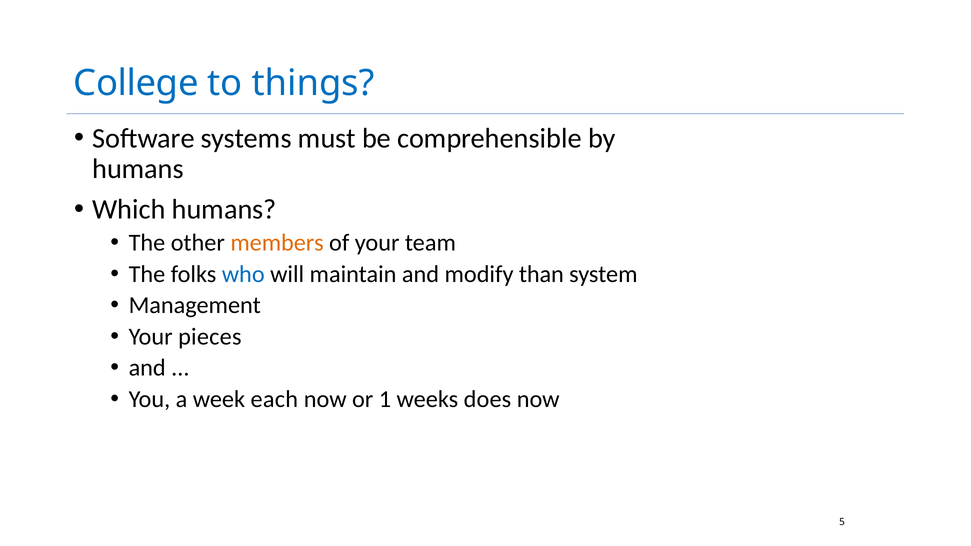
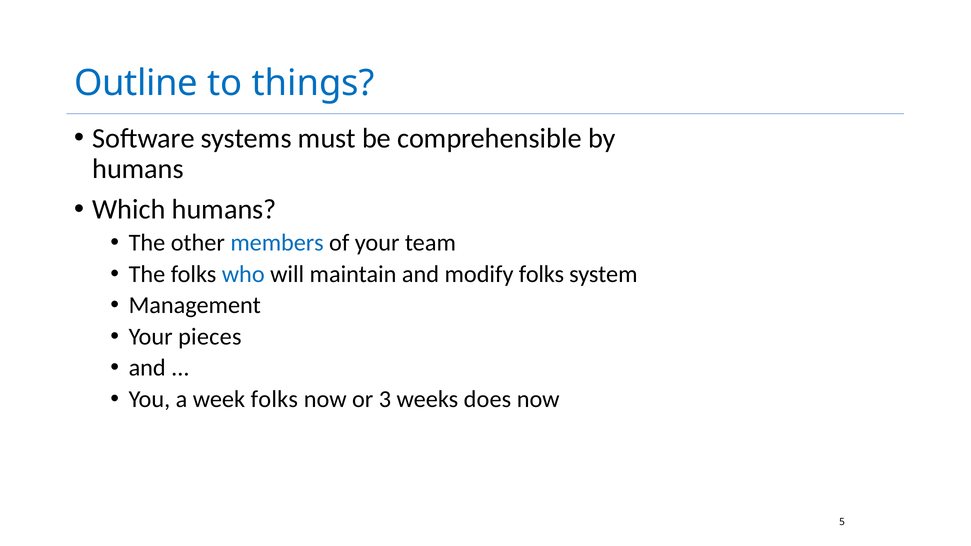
College: College -> Outline
members colour: orange -> blue
modify than: than -> folks
week each: each -> folks
1: 1 -> 3
